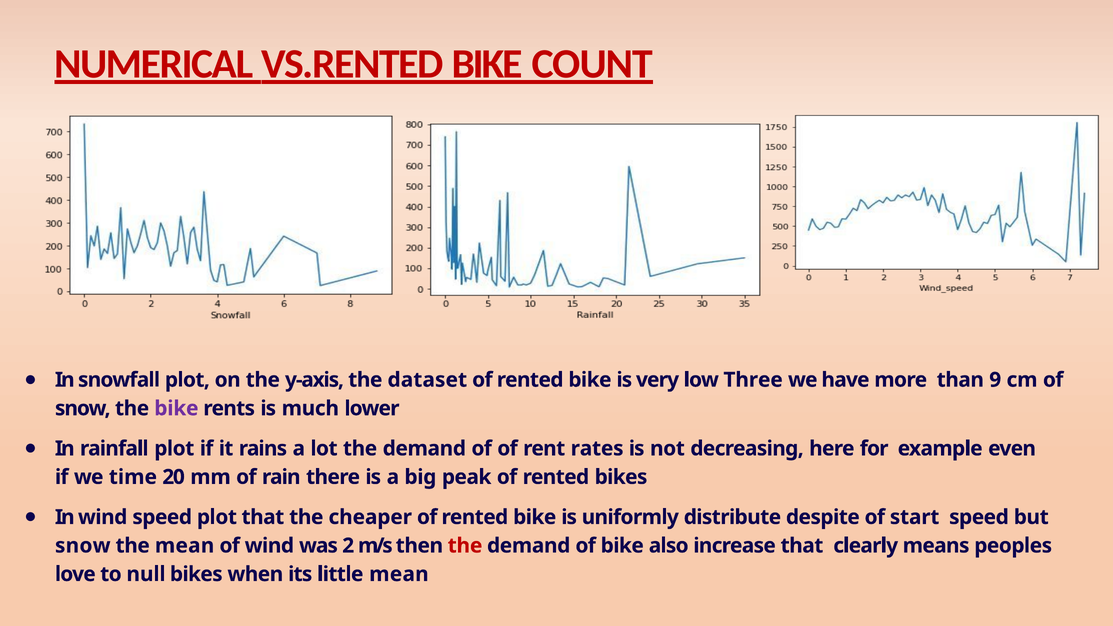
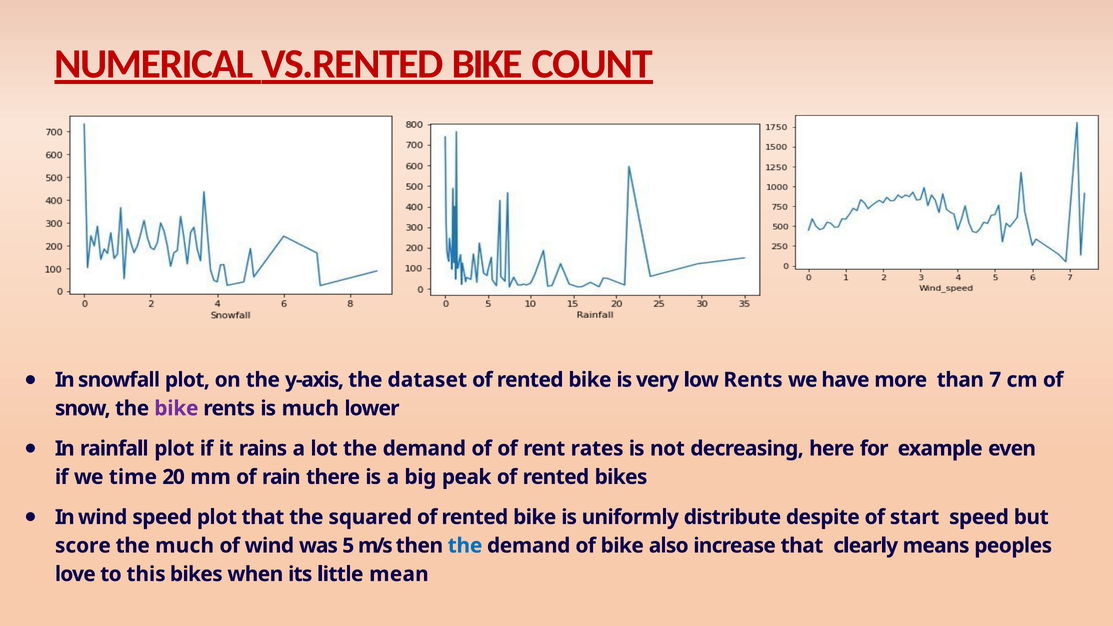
low Three: Three -> Rents
9: 9 -> 7
cheaper: cheaper -> squared
snow at (83, 546): snow -> score
the mean: mean -> much
2: 2 -> 5
the at (465, 546) colour: red -> blue
null: null -> this
